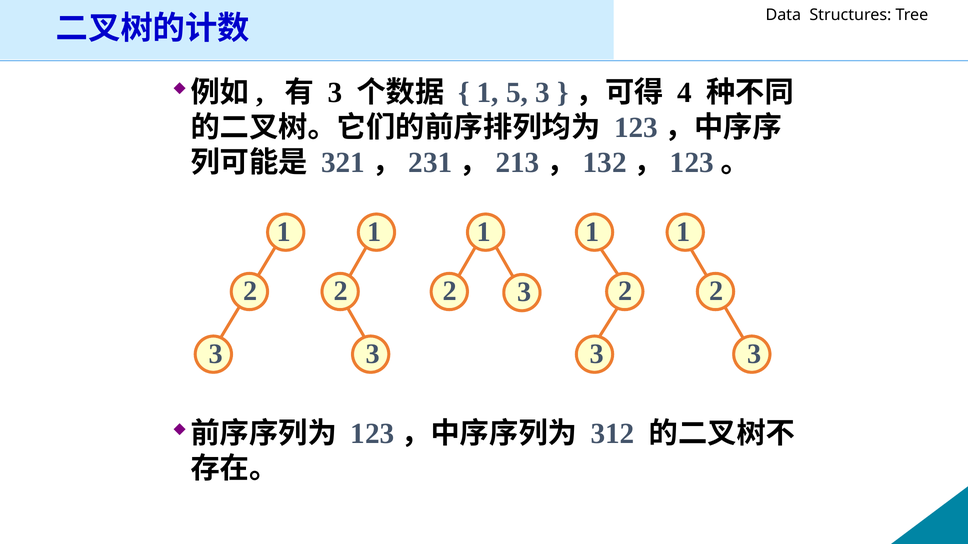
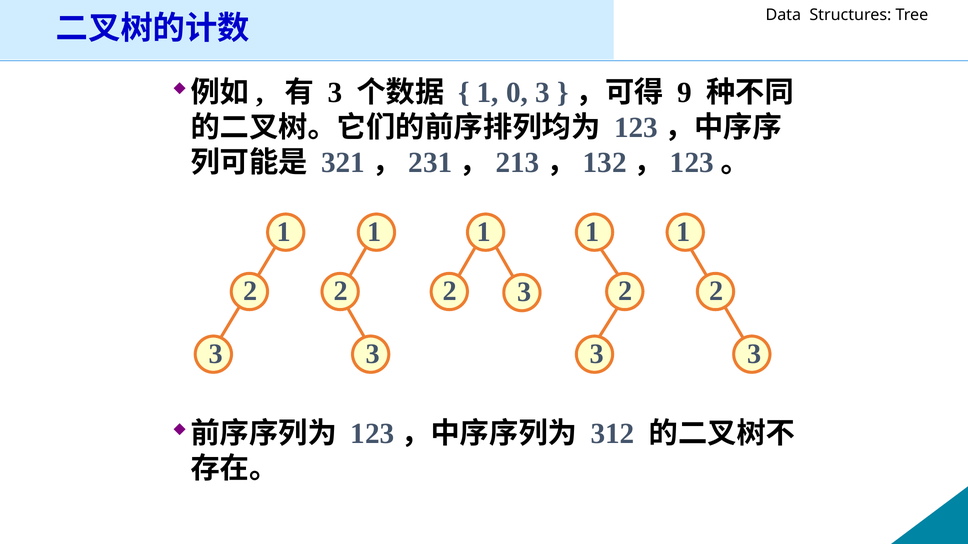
5: 5 -> 0
4: 4 -> 9
